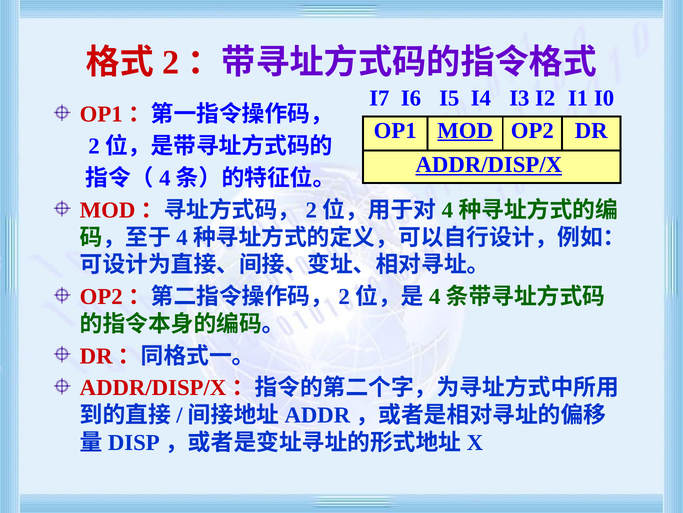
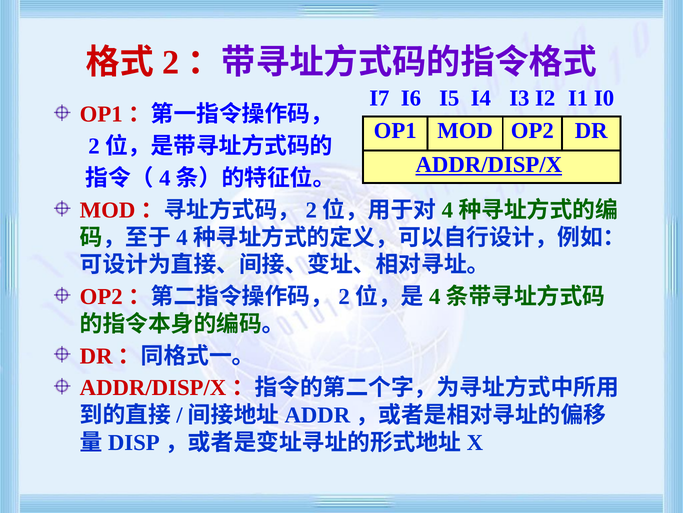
MOD underline: present -> none
